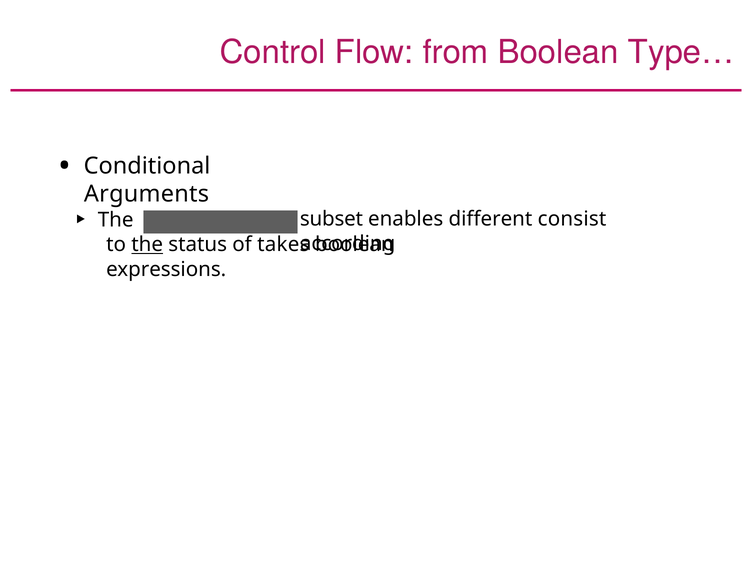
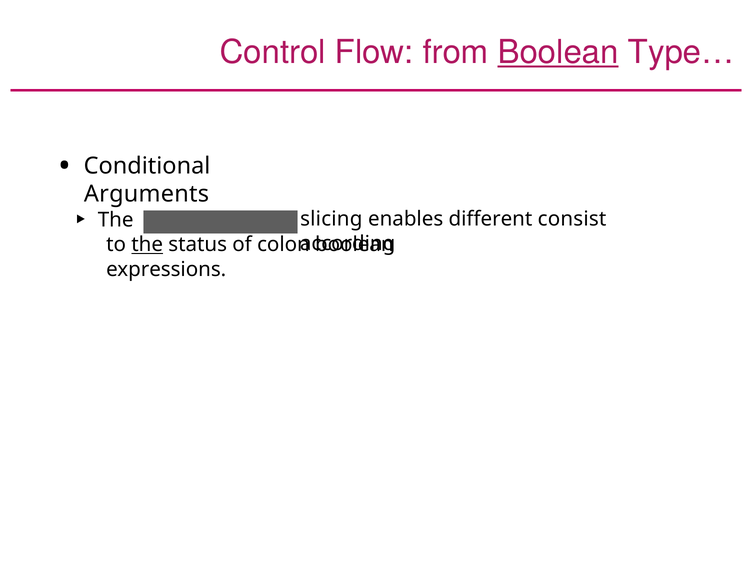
Boolean at (558, 52) underline: none -> present
subset: subset -> slicing
takes: takes -> colon
